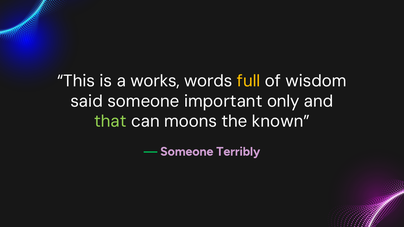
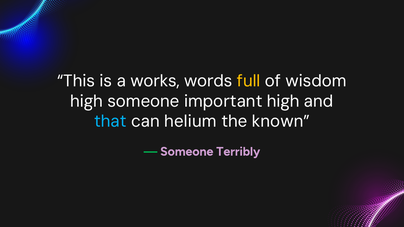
said at (87, 101): said -> high
important only: only -> high
that colour: light green -> light blue
moons: moons -> helium
